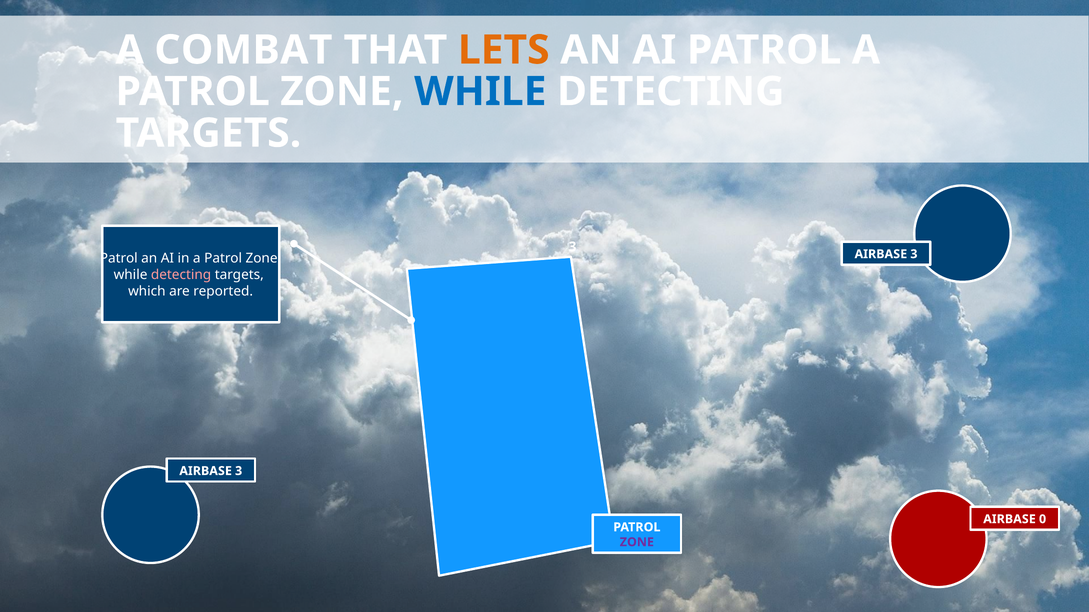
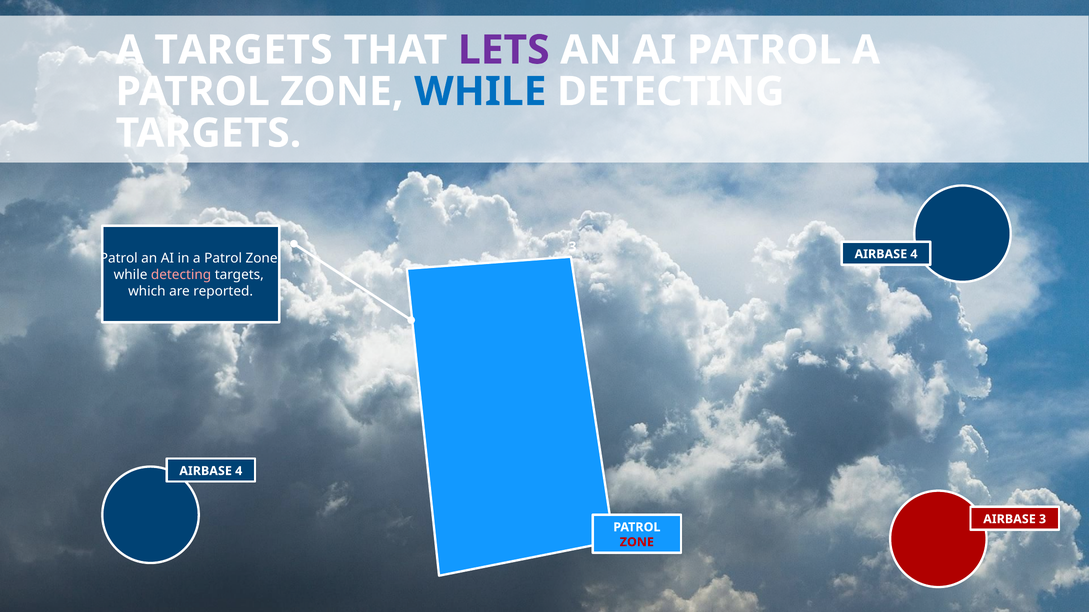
A COMBAT: COMBAT -> TARGETS
LETS colour: orange -> purple
3 at (914, 254): 3 -> 4
3 at (239, 471): 3 -> 4
AIRBASE 0: 0 -> 3
ZONE at (637, 543) colour: purple -> red
